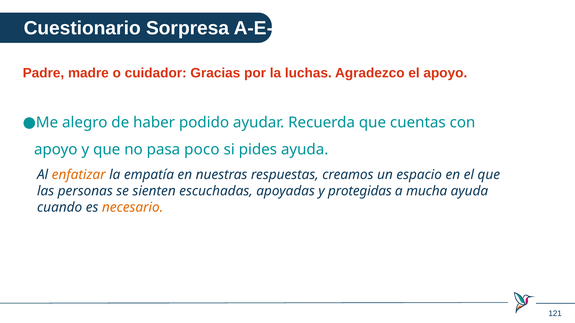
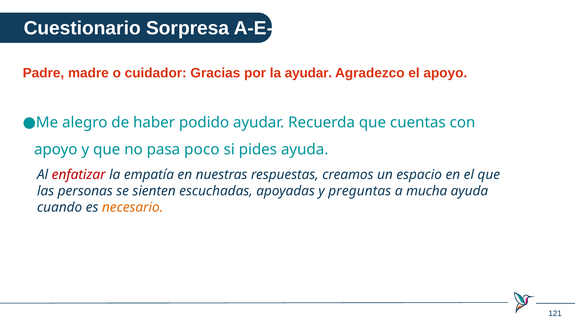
la luchas: luchas -> ayudar
enfatizar colour: orange -> red
protegidas: protegidas -> preguntas
